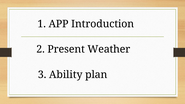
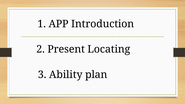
Weather: Weather -> Locating
